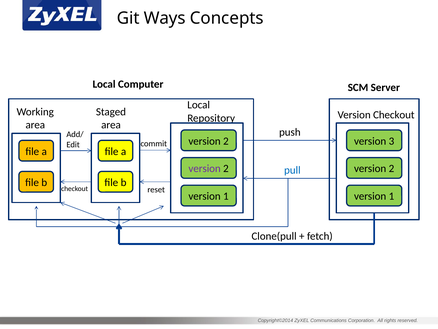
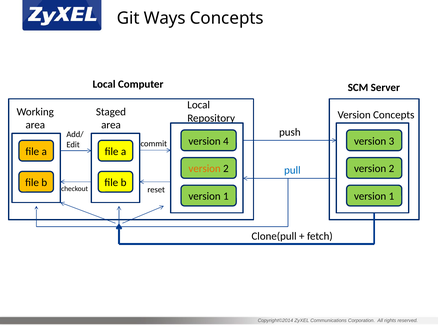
Version Checkout: Checkout -> Concepts
2 at (226, 141): 2 -> 4
version at (205, 168) colour: purple -> orange
